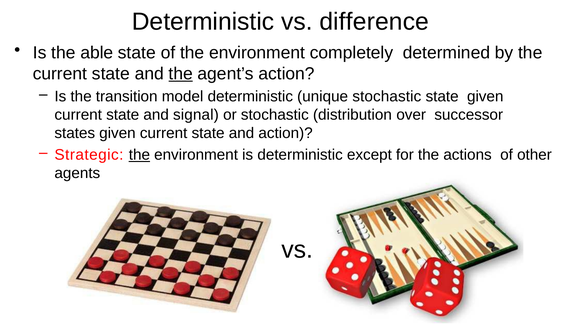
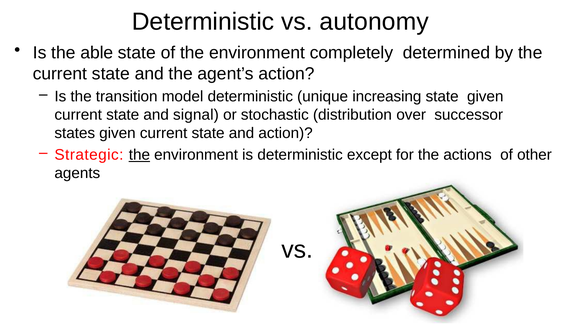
difference: difference -> autonomy
the at (181, 74) underline: present -> none
unique stochastic: stochastic -> increasing
